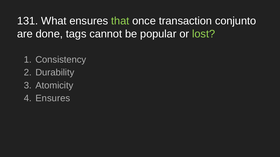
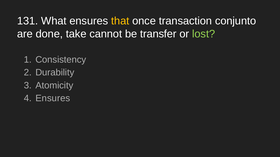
that colour: light green -> yellow
tags: tags -> take
popular: popular -> transfer
